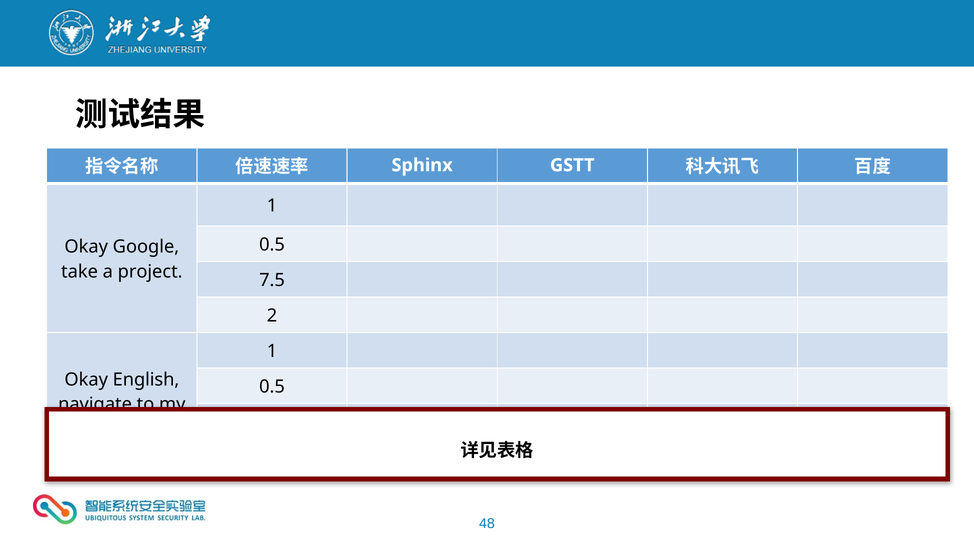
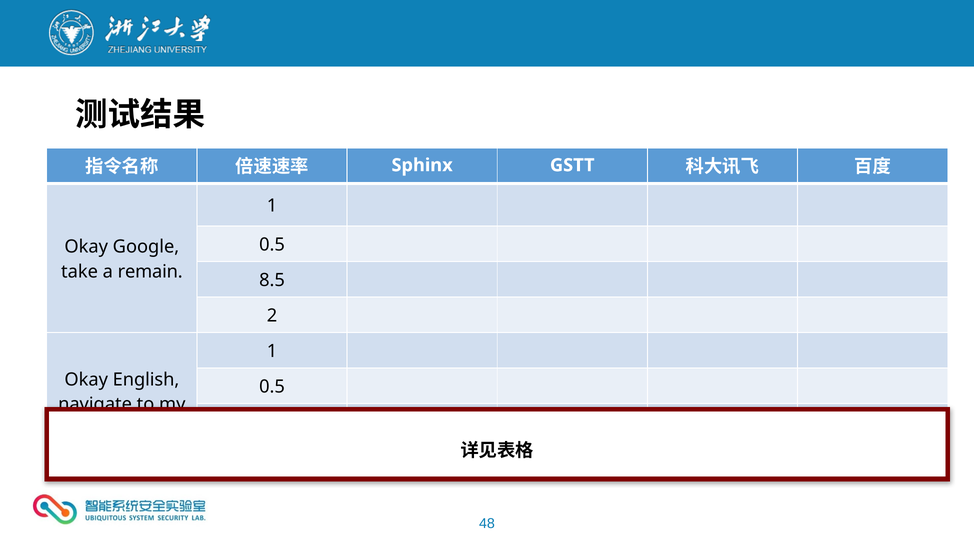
project: project -> remain
7.5: 7.5 -> 8.5
